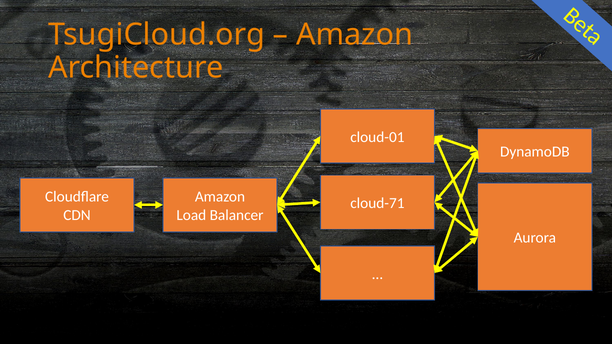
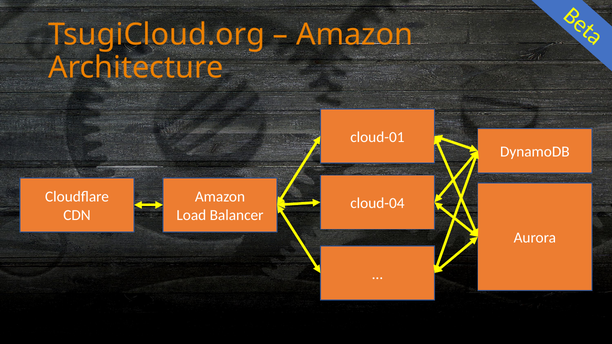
cloud-71: cloud-71 -> cloud-04
